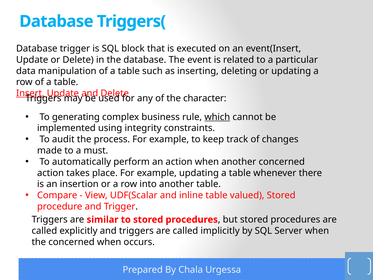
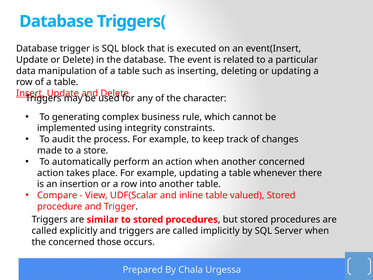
which underline: present -> none
must: must -> store
concerned when: when -> those
